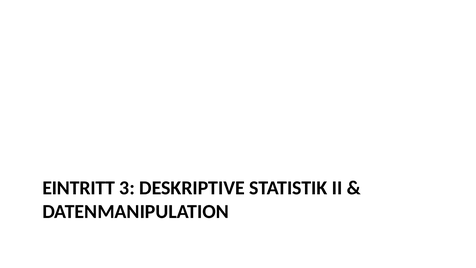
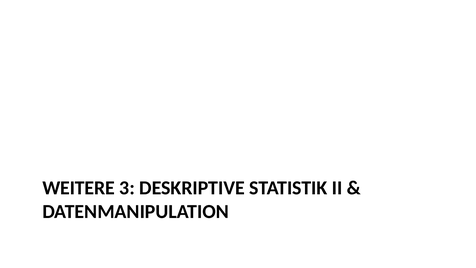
EINTRITT: EINTRITT -> WEITERE
